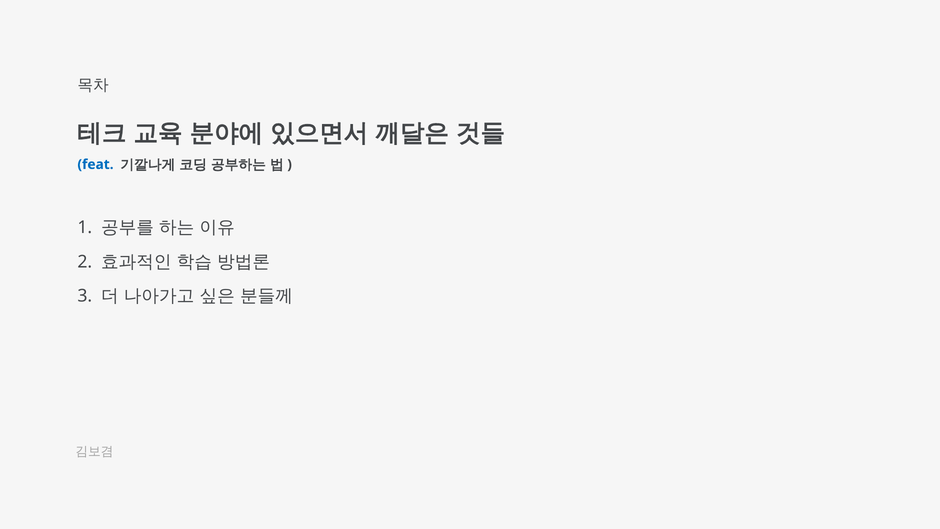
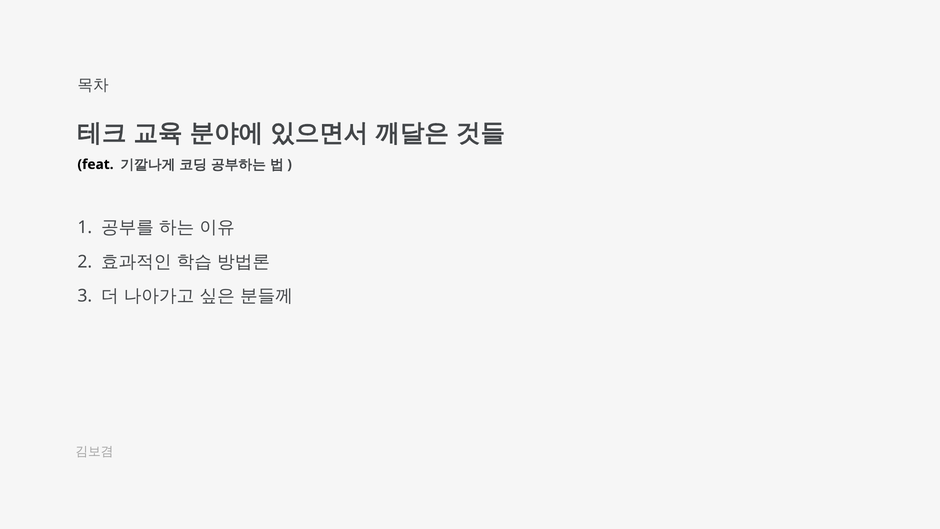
feat colour: blue -> black
